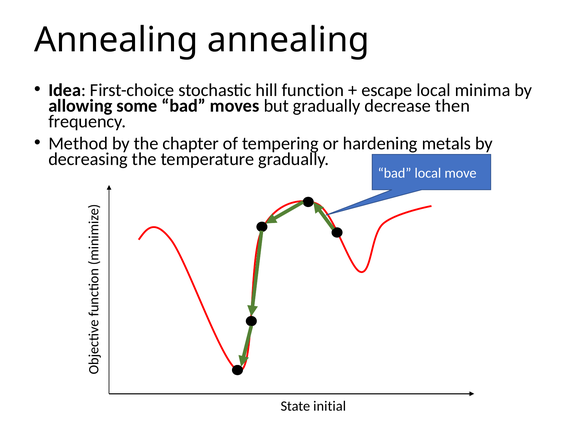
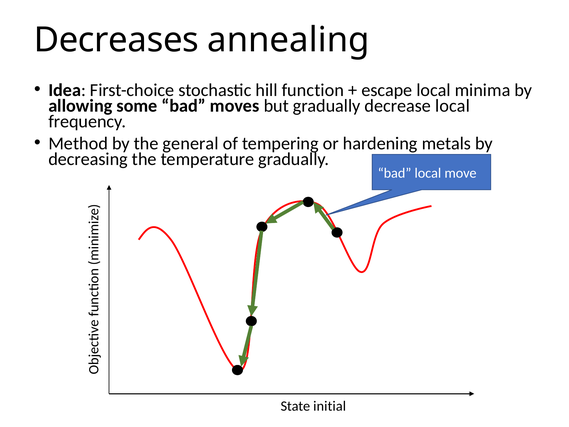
Annealing at (116, 40): Annealing -> Decreases
decrease then: then -> local
chapter: chapter -> general
